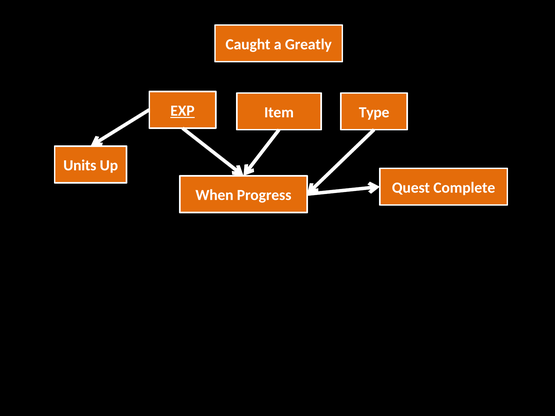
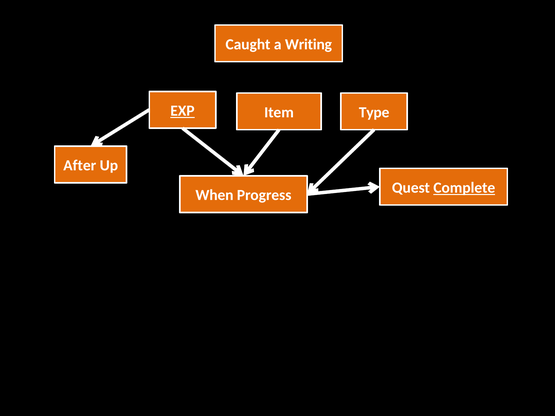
Greatly: Greatly -> Writing
Units: Units -> After
Complete underline: none -> present
